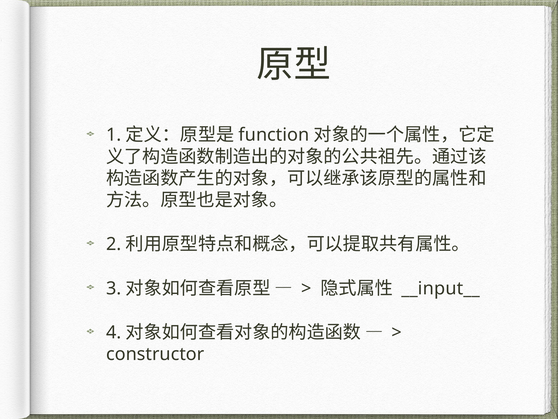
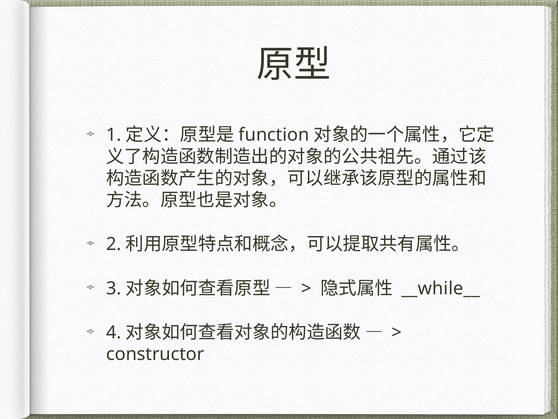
__input__: __input__ -> __while__
